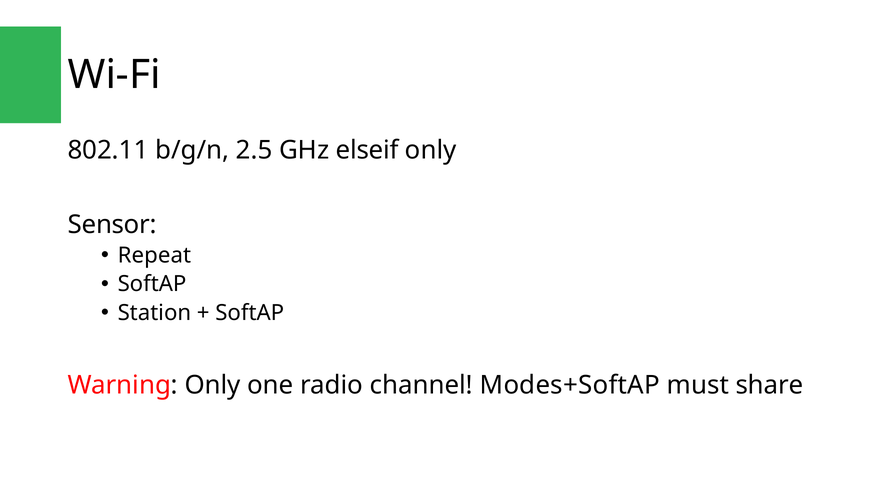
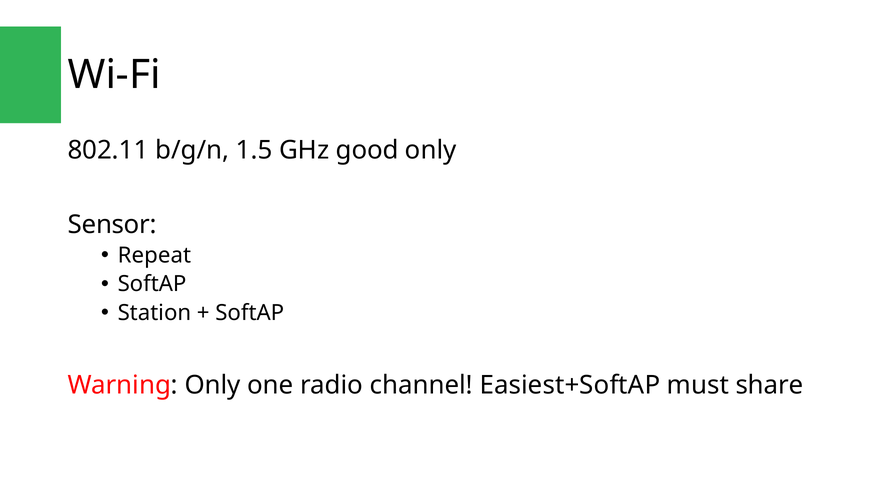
2.5: 2.5 -> 1.5
elseif: elseif -> good
Modes+SoftAP: Modes+SoftAP -> Easiest+SoftAP
